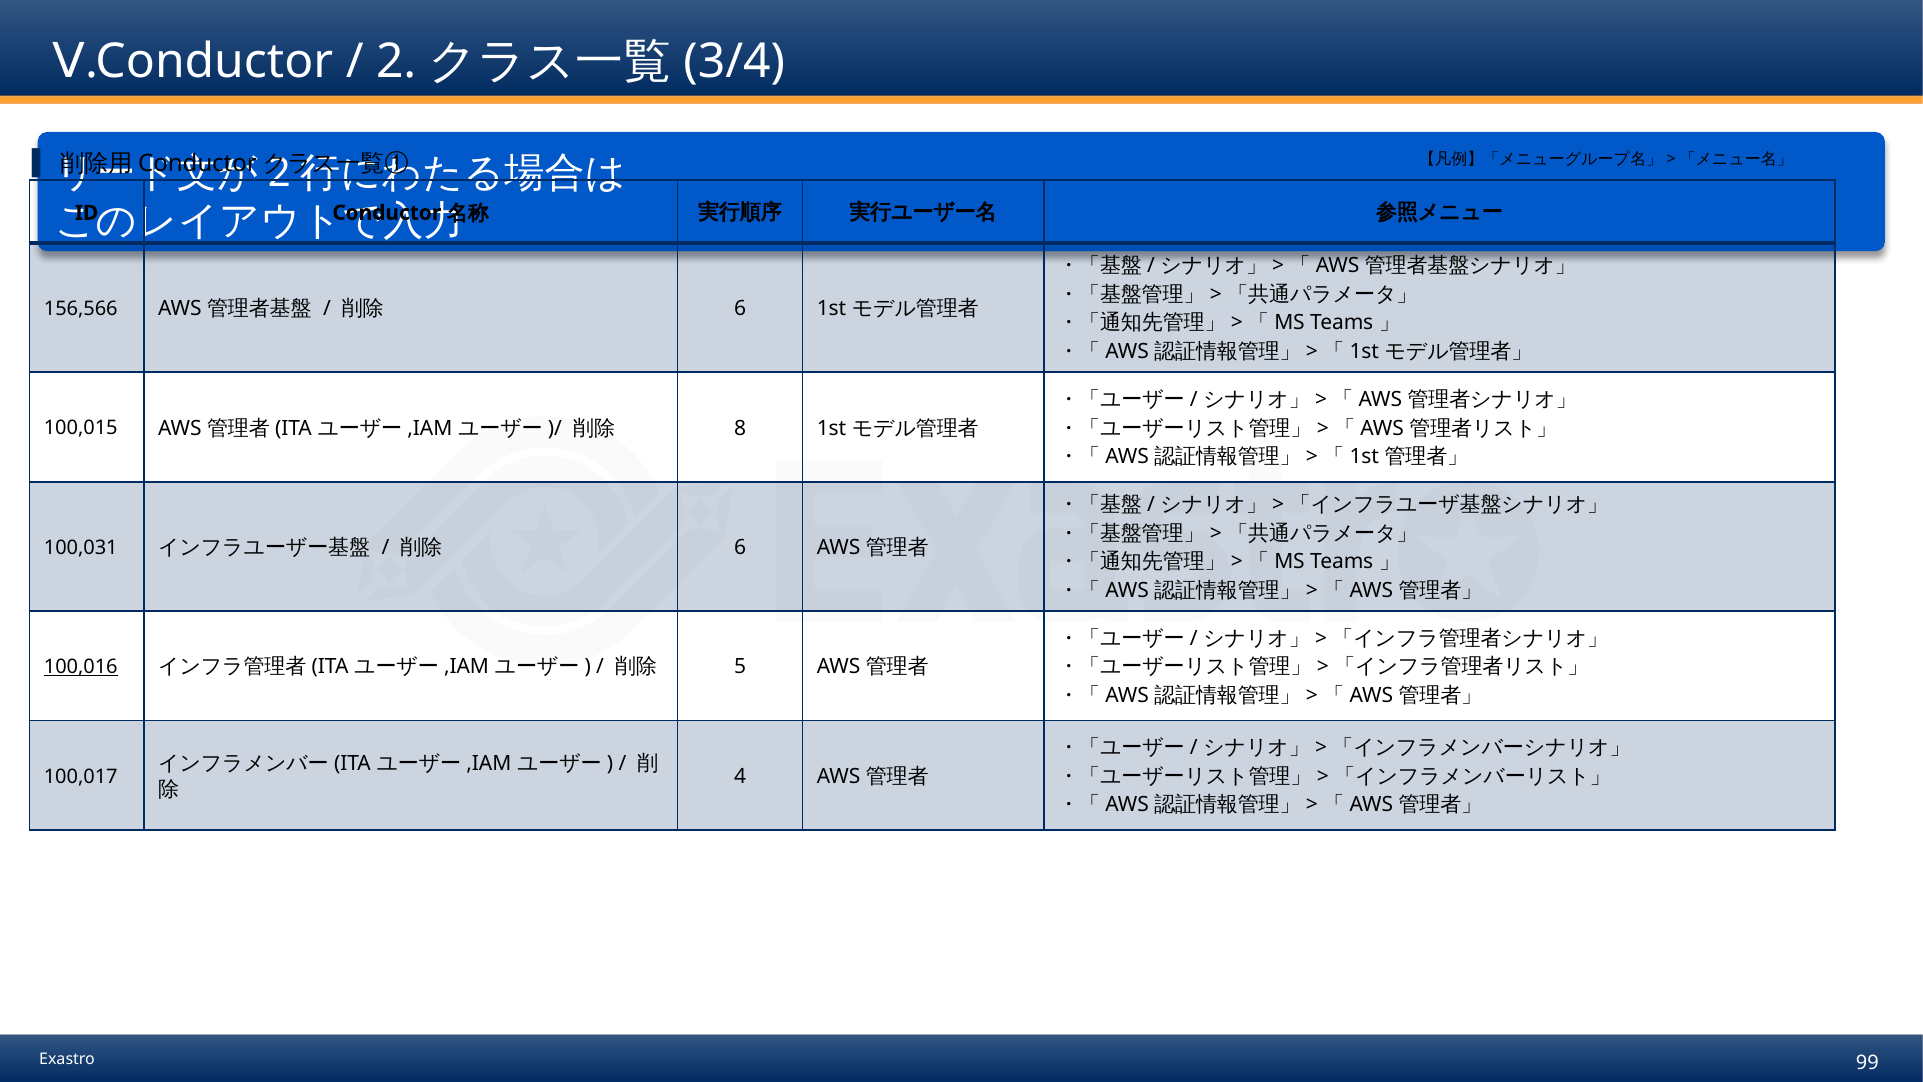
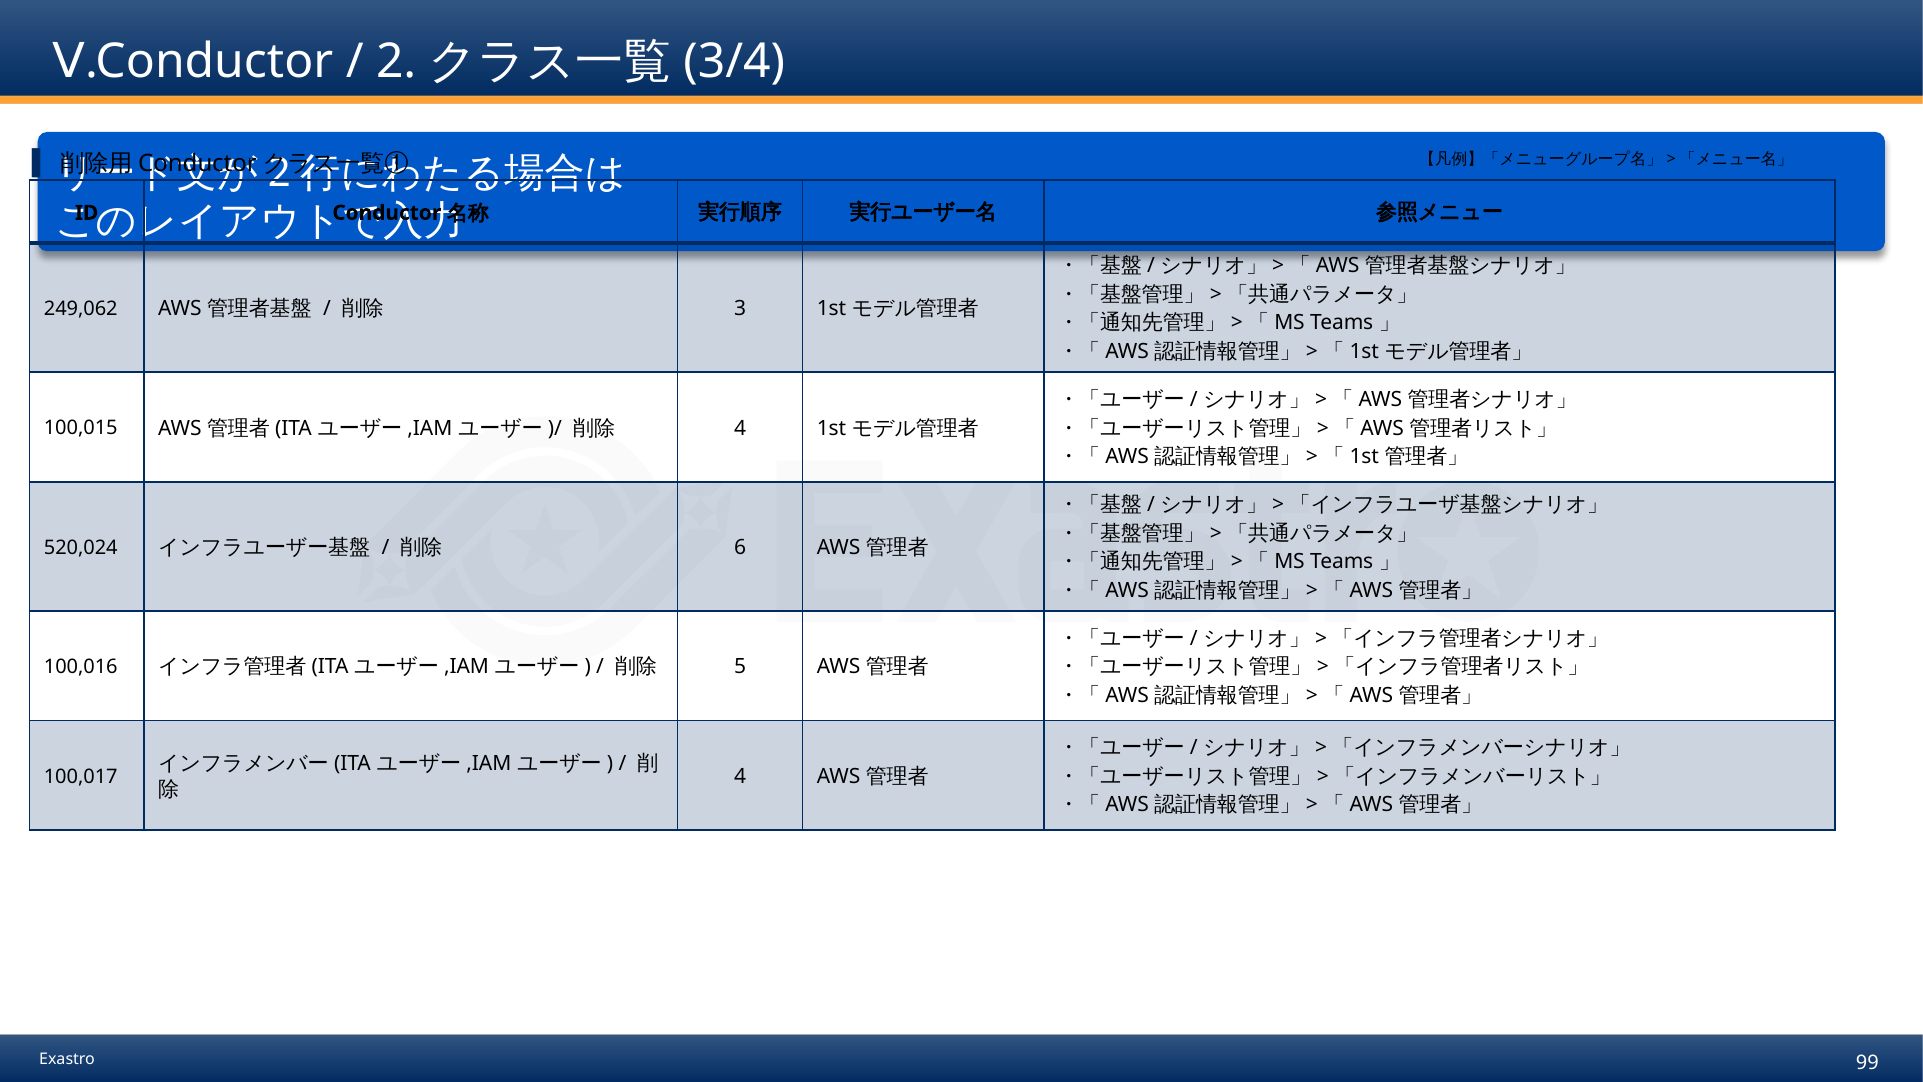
156,566: 156,566 -> 249,062
6 at (740, 309): 6 -> 3
8 at (740, 428): 8 -> 4
100,031: 100,031 -> 520,024
100,016 underline: present -> none
